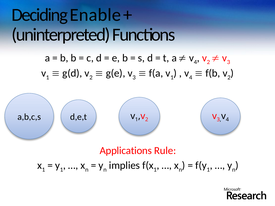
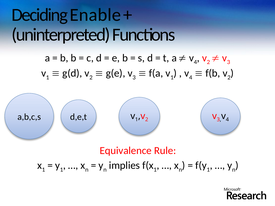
Applications: Applications -> Equivalence
